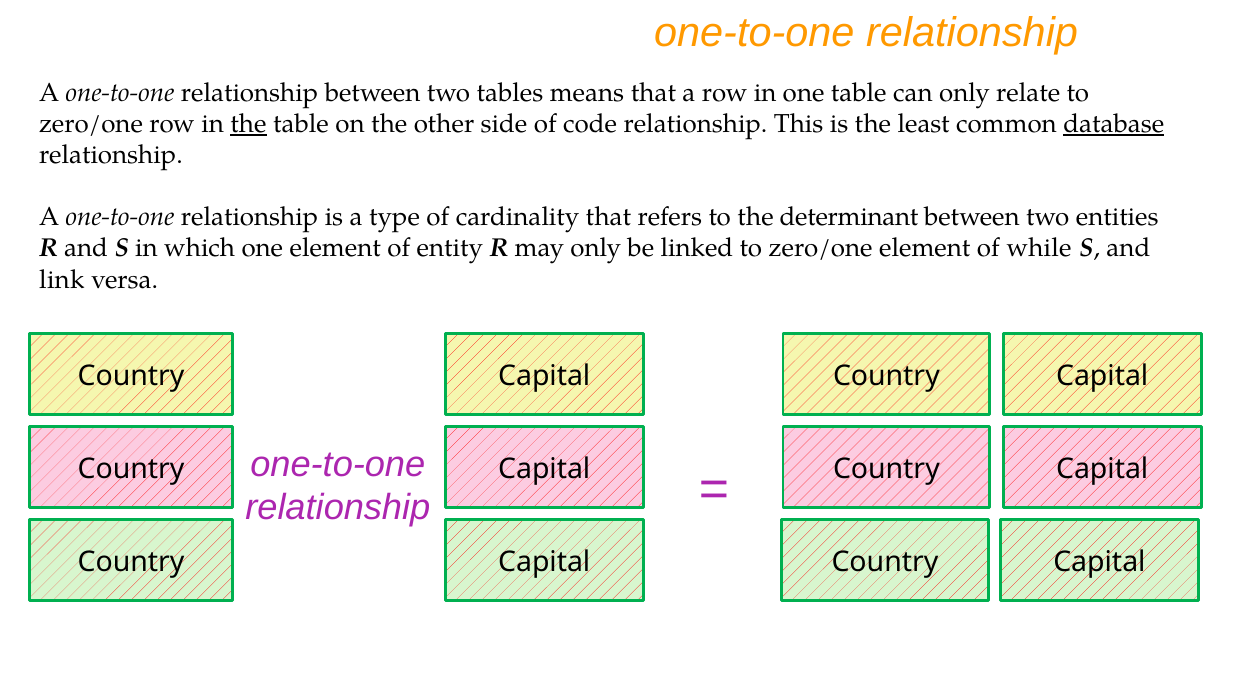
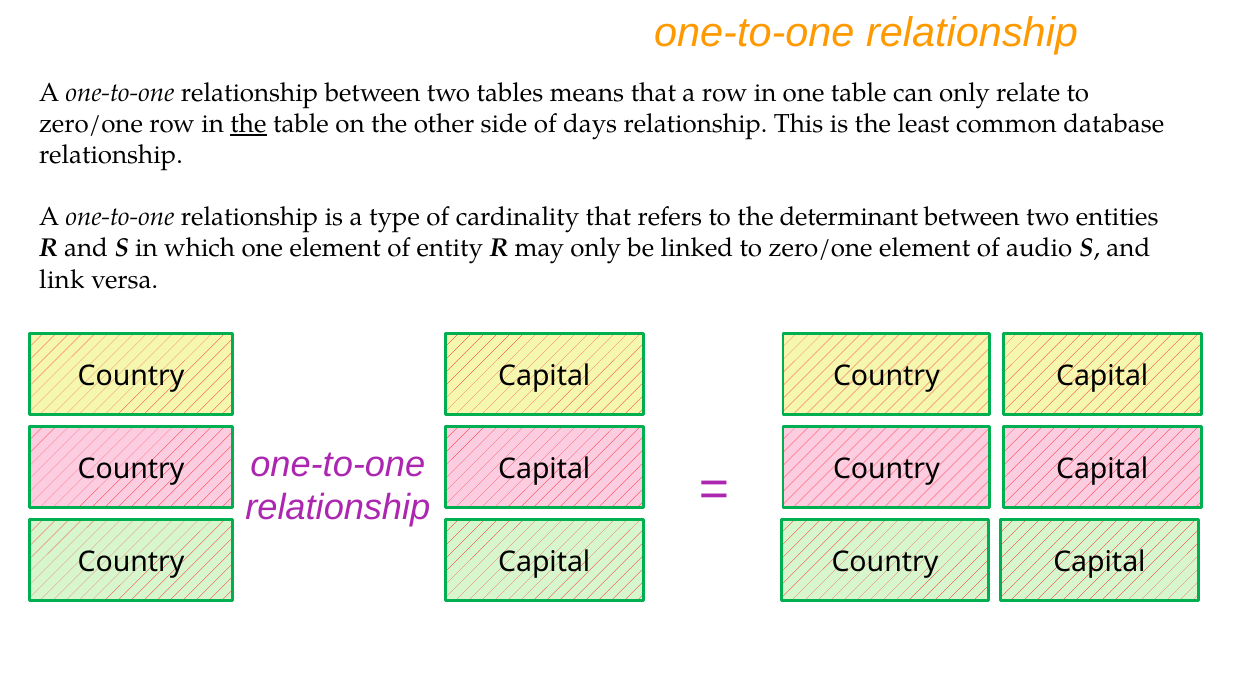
code: code -> days
database underline: present -> none
while: while -> audio
